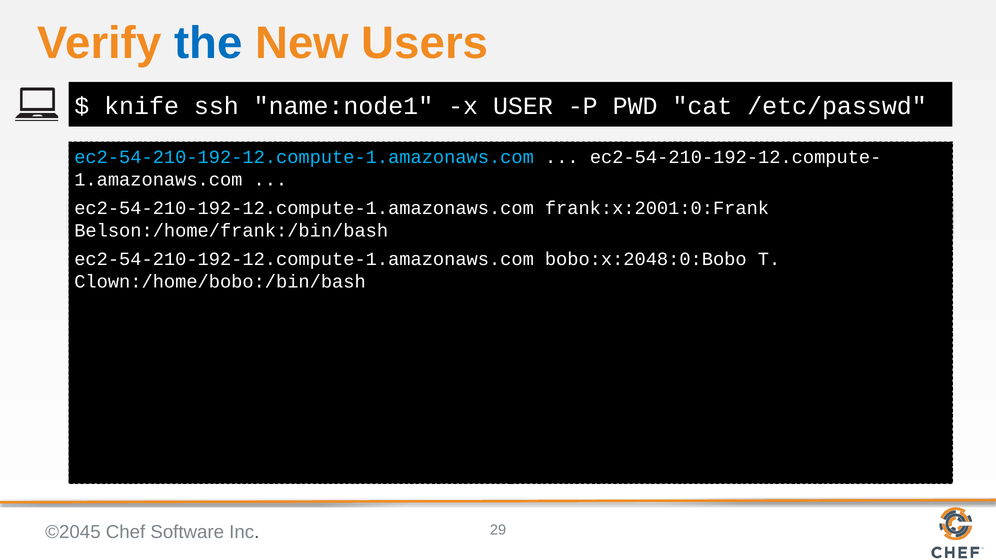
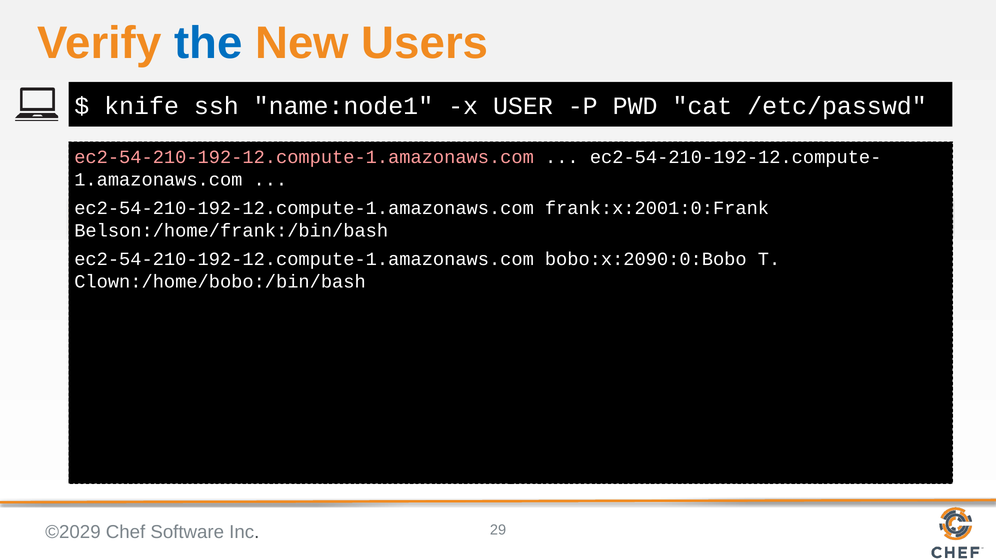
ec2-54-210-192-12.compute-1.amazonaws.com at (304, 157) colour: light blue -> pink
bobo:x:2048:0:Bobo: bobo:x:2048:0:Bobo -> bobo:x:2090:0:Bobo
©2045: ©2045 -> ©2029
